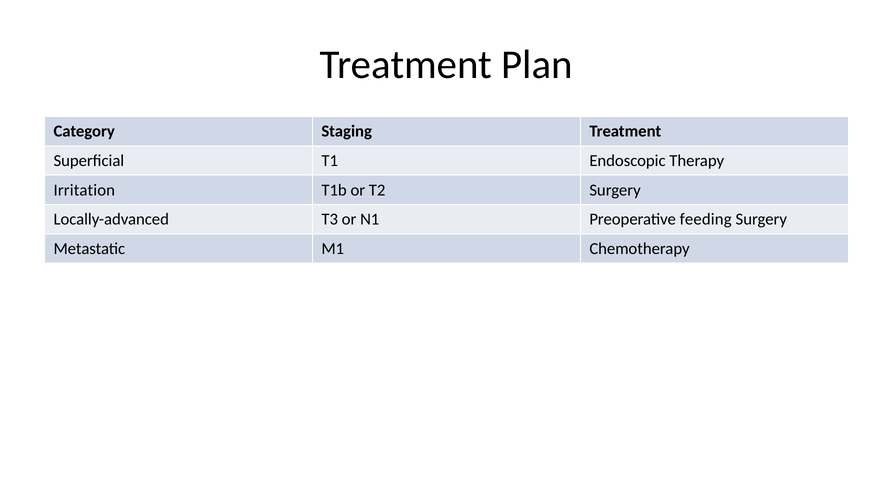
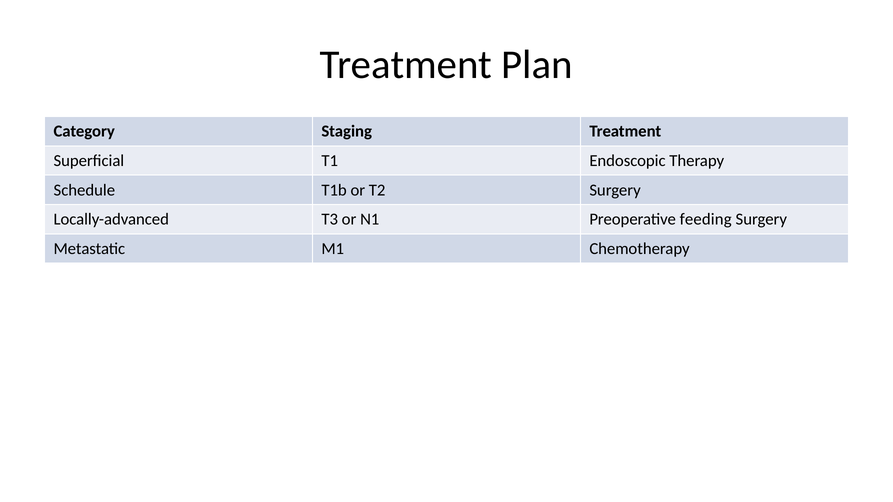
Irritation: Irritation -> Schedule
